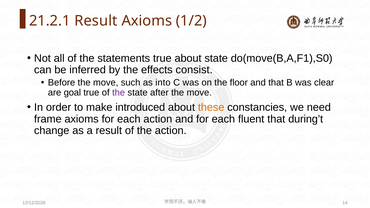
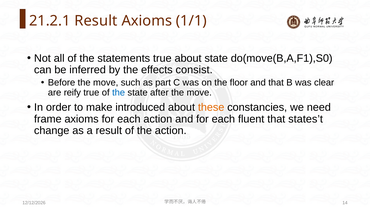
1/2: 1/2 -> 1/1
into: into -> part
goal: goal -> reify
the at (119, 93) colour: purple -> blue
during’t: during’t -> states’t
